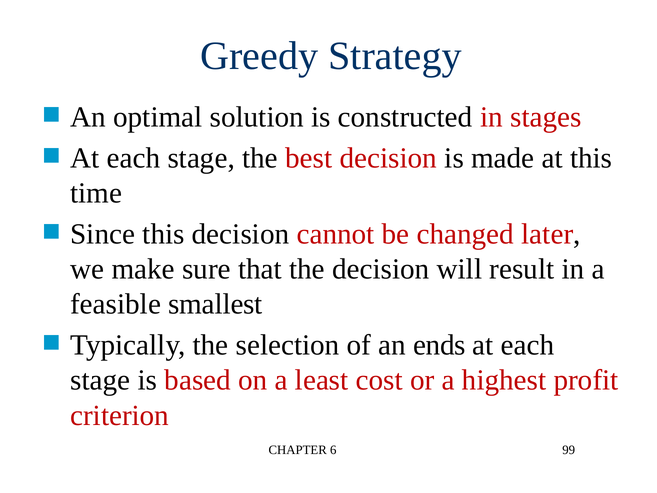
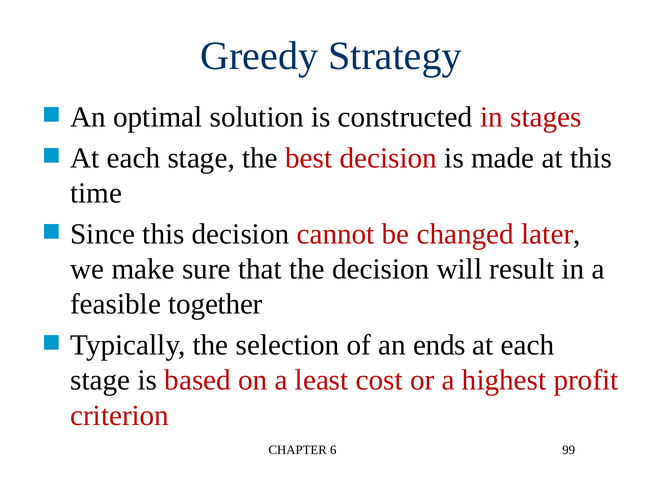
smallest: smallest -> together
